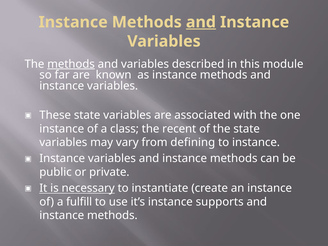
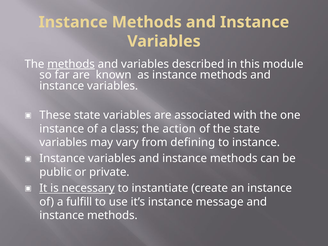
and at (201, 22) underline: present -> none
recent: recent -> action
supports: supports -> message
